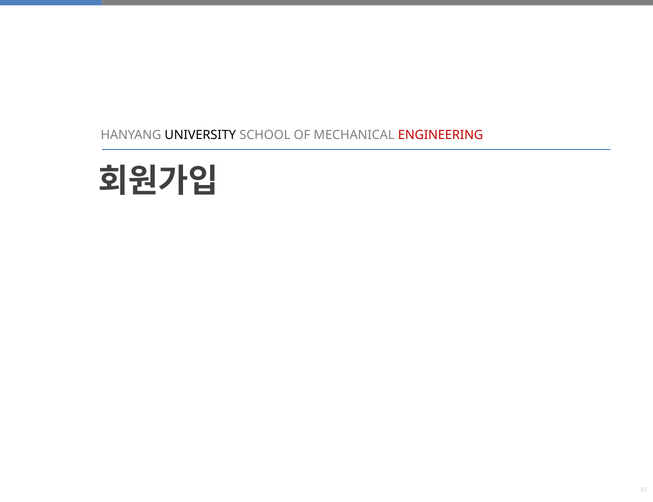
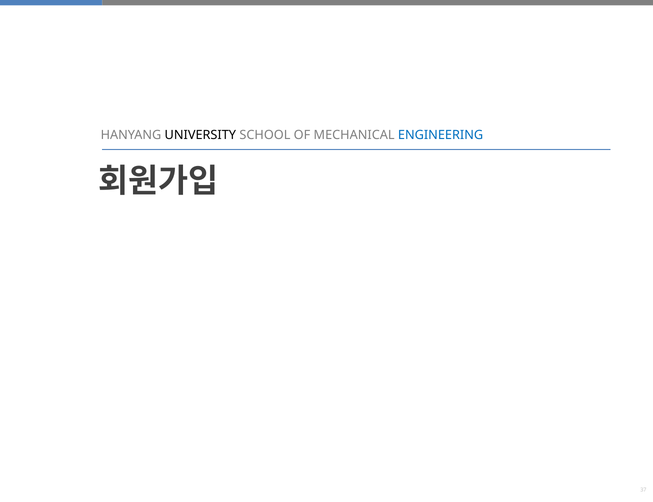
ENGINEERING colour: red -> blue
